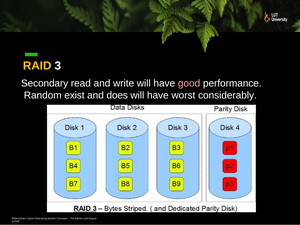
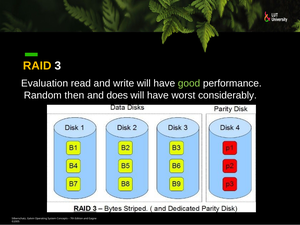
Secondary: Secondary -> Evaluation
good colour: pink -> light green
exist: exist -> then
